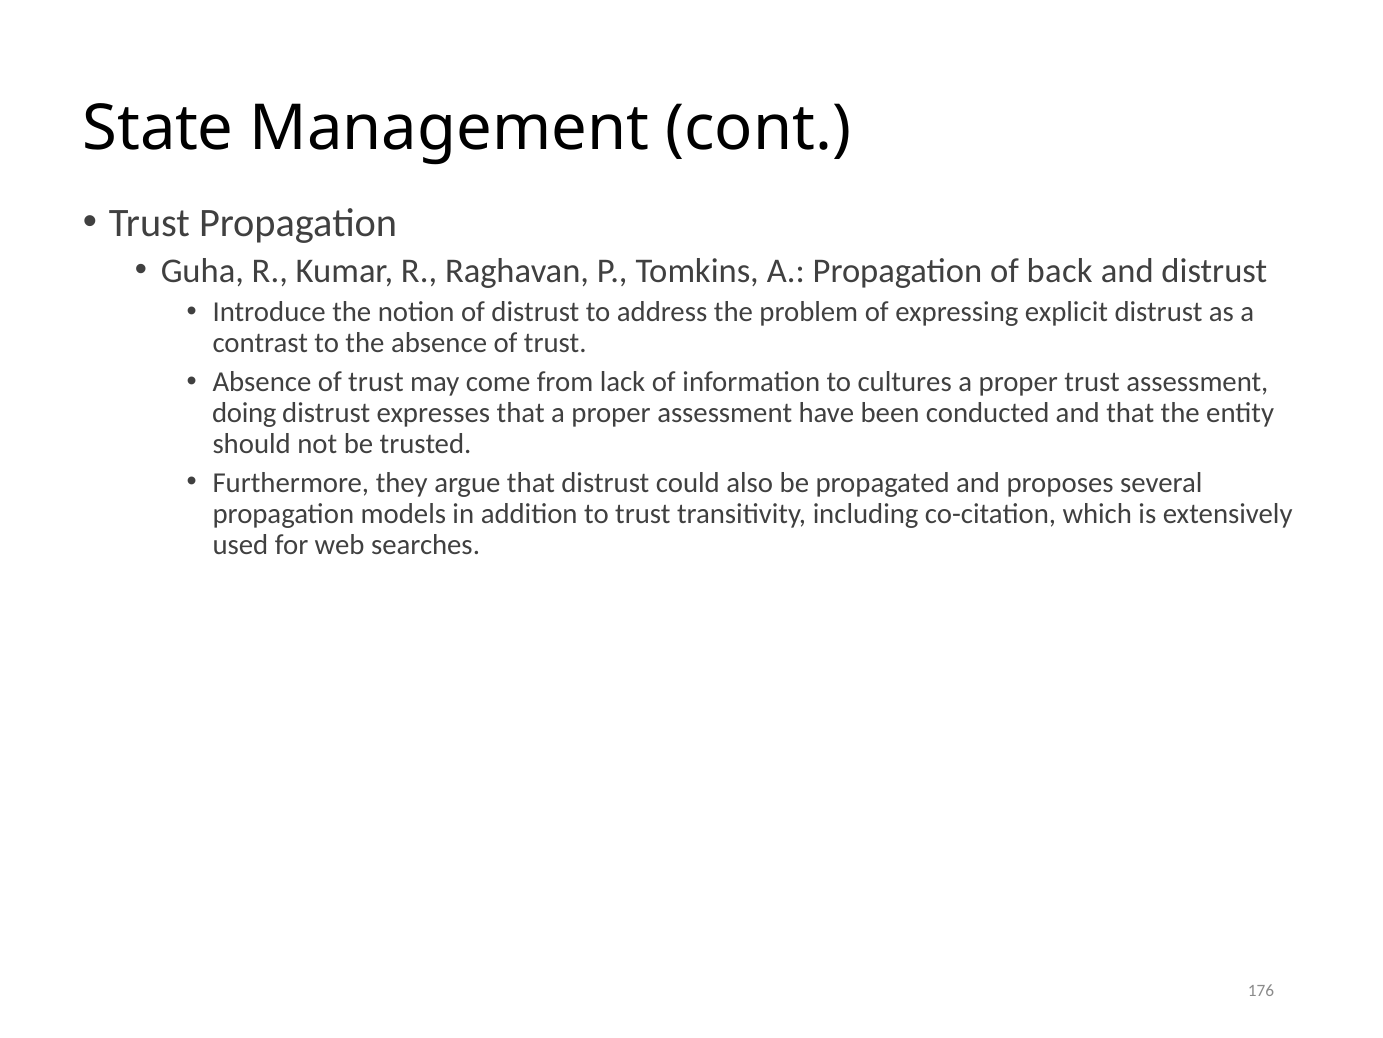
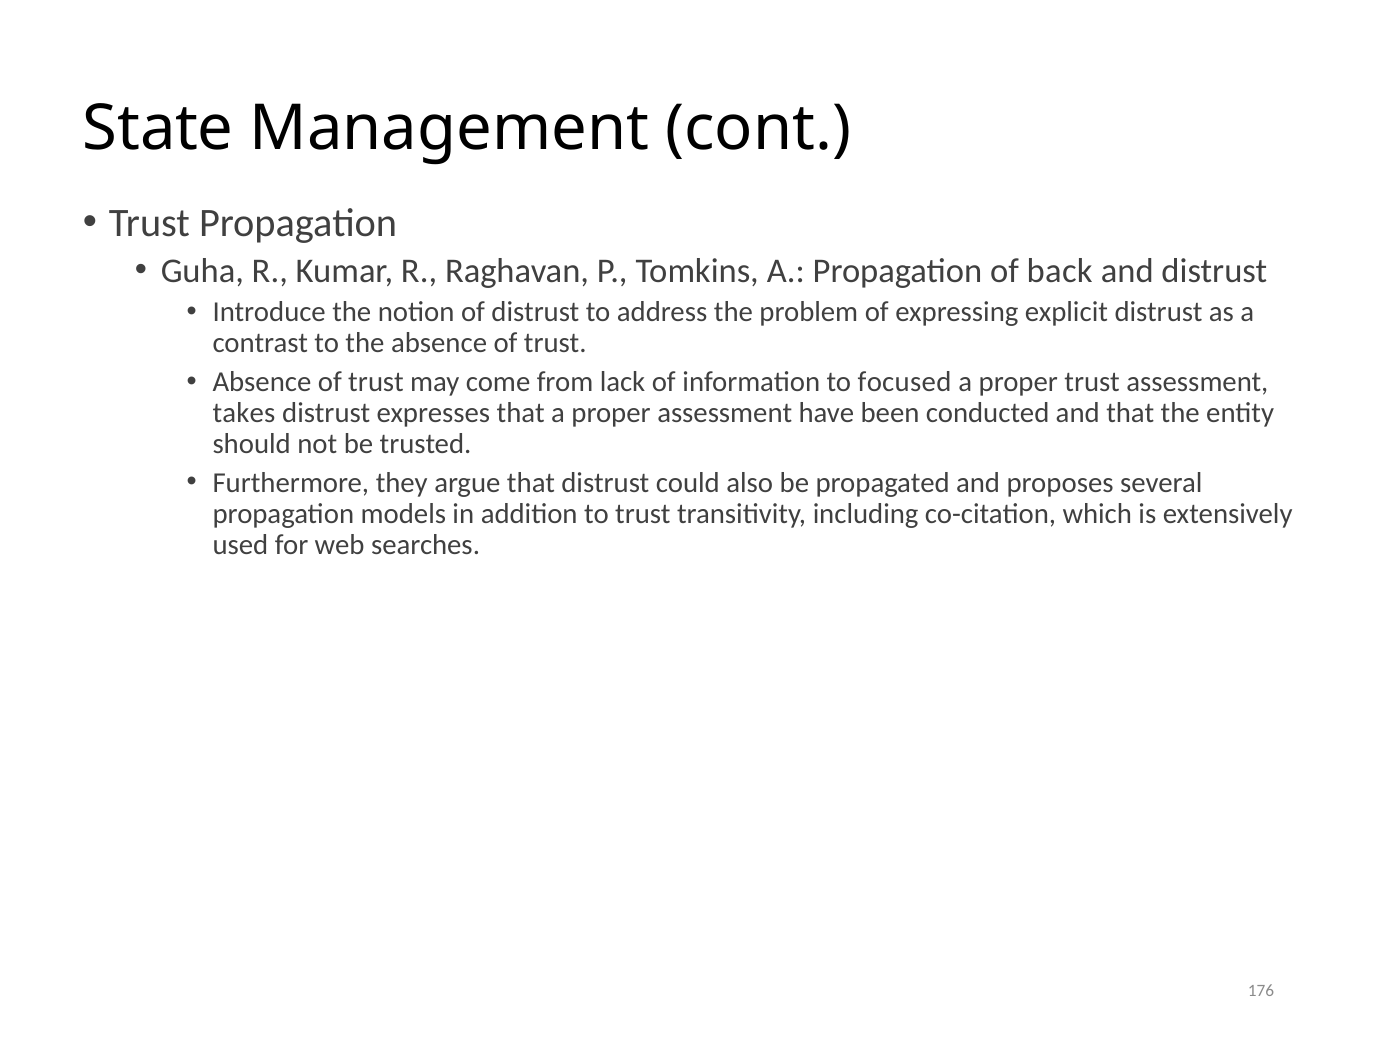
cultures: cultures -> focused
doing: doing -> takes
